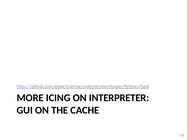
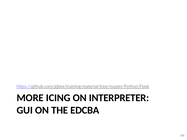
CACHE: CACHE -> EDCBA
